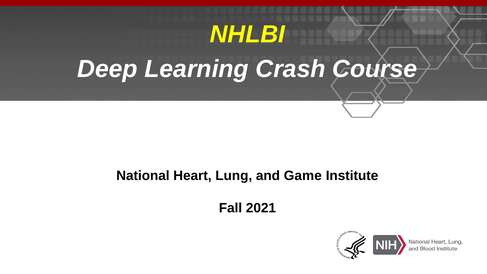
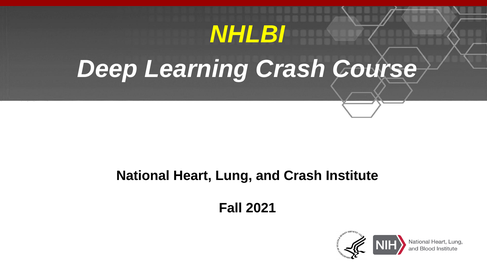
and Game: Game -> Crash
